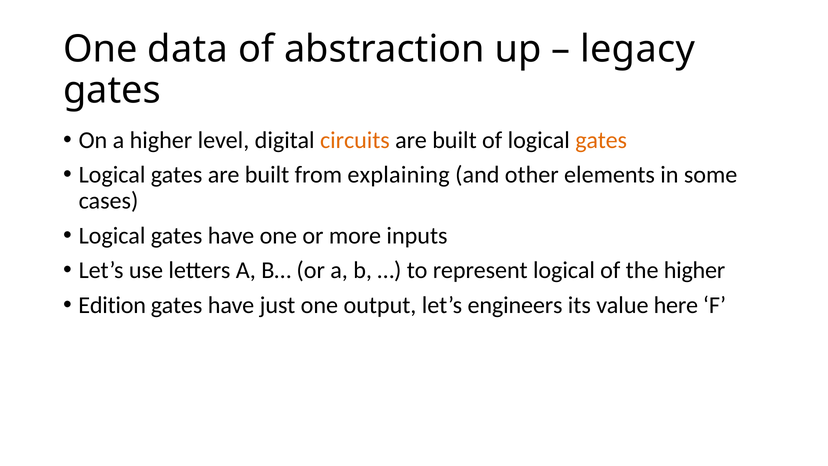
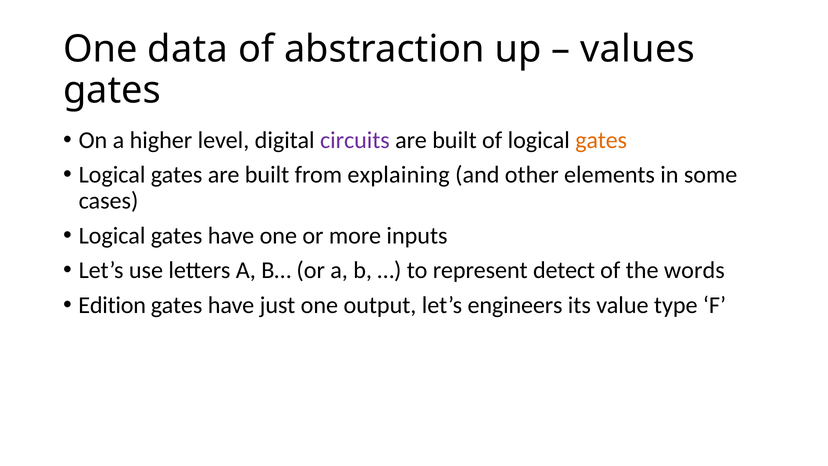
legacy: legacy -> values
circuits colour: orange -> purple
represent logical: logical -> detect
the higher: higher -> words
here: here -> type
